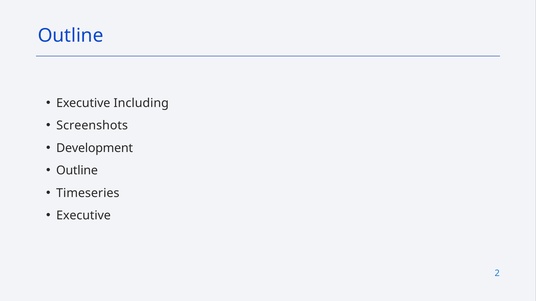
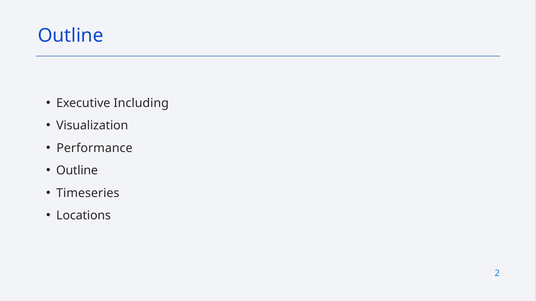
Screenshots: Screenshots -> Visualization
Development: Development -> Performance
Executive at (84, 216): Executive -> Locations
